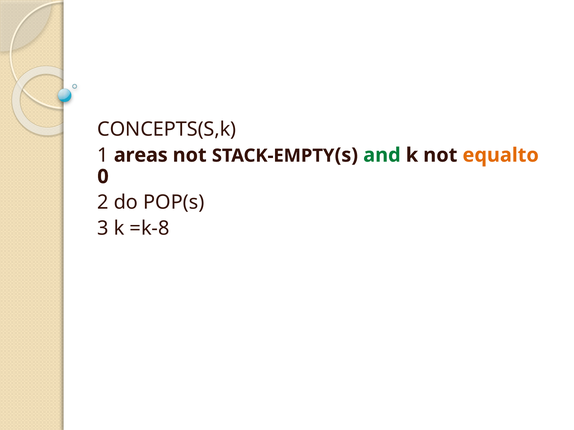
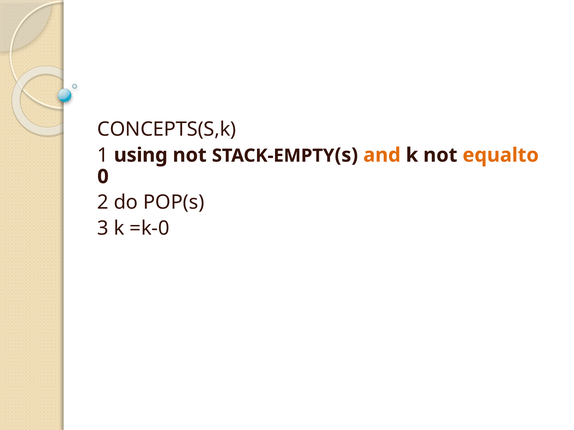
areas: areas -> using
and colour: green -> orange
=k-8: =k-8 -> =k-0
